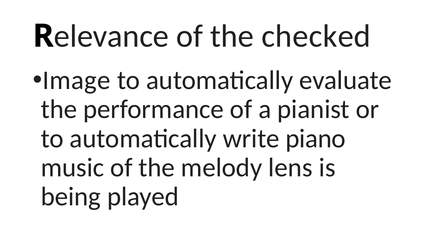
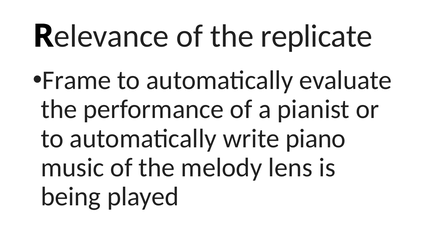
checked: checked -> replicate
Image: Image -> Frame
